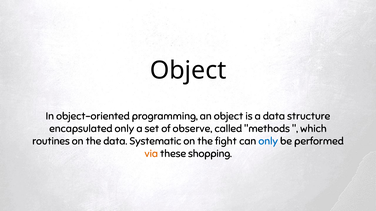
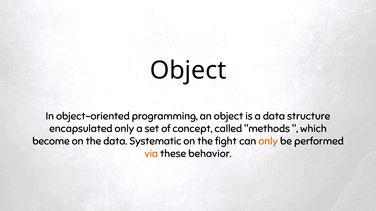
observe: observe -> concept
routines: routines -> become
only at (268, 142) colour: blue -> orange
shopping: shopping -> behavior
